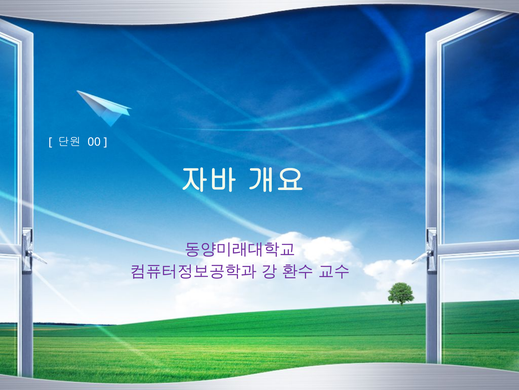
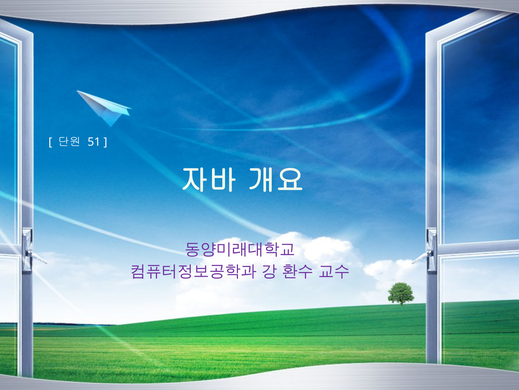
00: 00 -> 51
